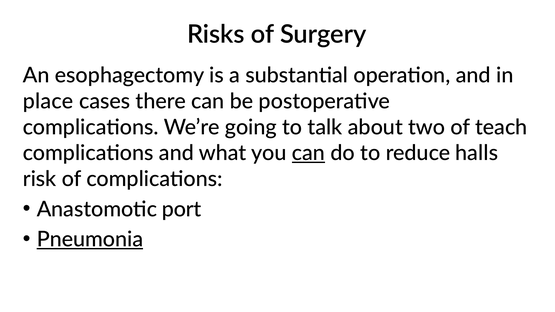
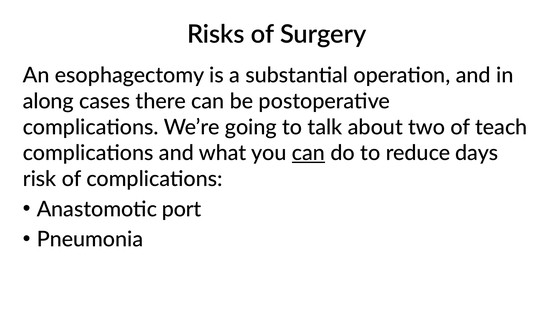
place: place -> along
halls: halls -> days
Pneumonia underline: present -> none
